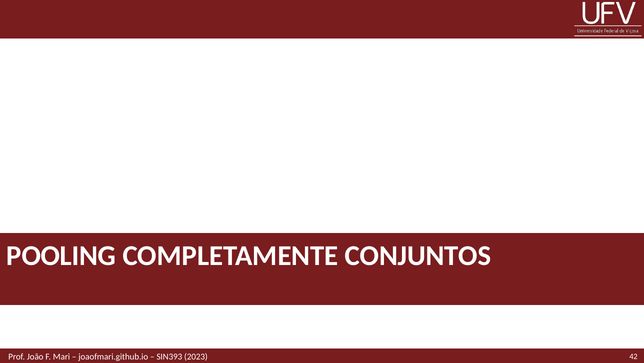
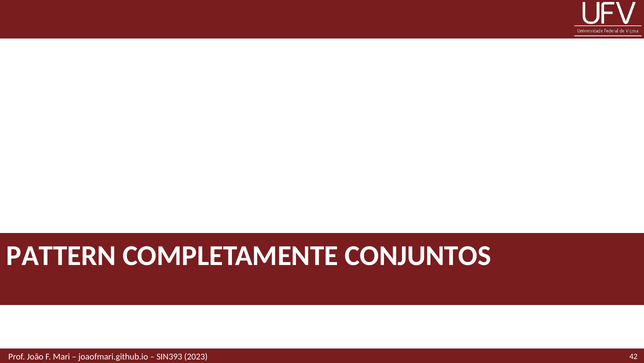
POOLING: POOLING -> PATTERN
